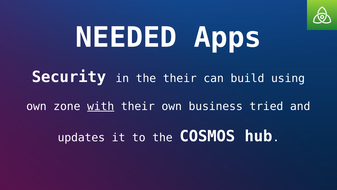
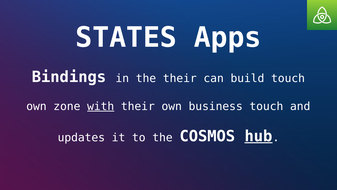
NEEDED: NEEDED -> STATES
Security: Security -> Bindings
build using: using -> touch
business tried: tried -> touch
hub underline: none -> present
